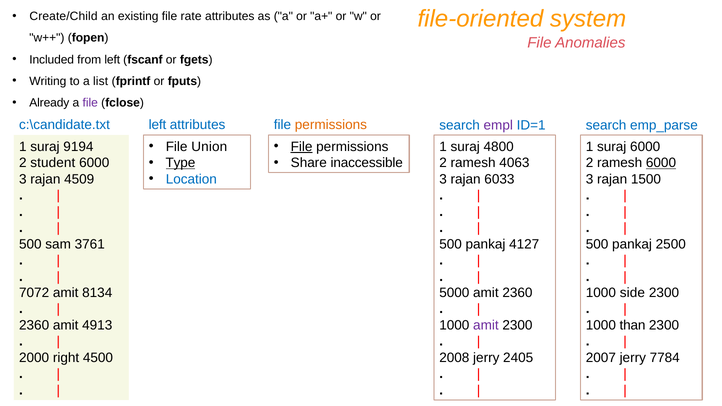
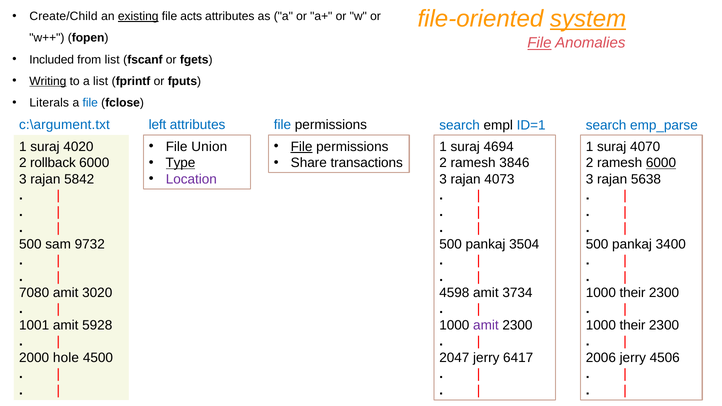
system underline: none -> present
existing underline: none -> present
rate: rate -> acts
File at (539, 43) underline: none -> present
from left: left -> list
Writing underline: none -> present
Already: Already -> Literals
file at (90, 103) colour: purple -> blue
c:\candidate.txt: c:\candidate.txt -> c:\argument.txt
permissions at (331, 125) colour: orange -> black
empl colour: purple -> black
9194: 9194 -> 4020
4800: 4800 -> 4694
suraj 6000: 6000 -> 4070
inaccessible: inaccessible -> transactions
student: student -> rollback
4063: 4063 -> 3846
Location colour: blue -> purple
4509: 4509 -> 5842
6033: 6033 -> 4073
1500: 1500 -> 5638
3761: 3761 -> 9732
4127: 4127 -> 3504
2500: 2500 -> 3400
7072: 7072 -> 7080
8134: 8134 -> 3020
5000: 5000 -> 4598
amit 2360: 2360 -> 3734
side at (632, 293): side -> their
2360 at (34, 325): 2360 -> 1001
4913: 4913 -> 5928
than at (633, 325): than -> their
right: right -> hole
2008: 2008 -> 2047
2405: 2405 -> 6417
2007: 2007 -> 2006
7784: 7784 -> 4506
